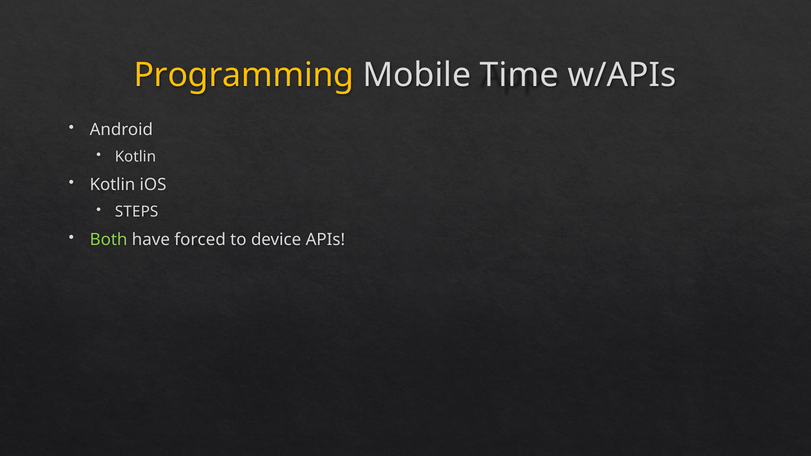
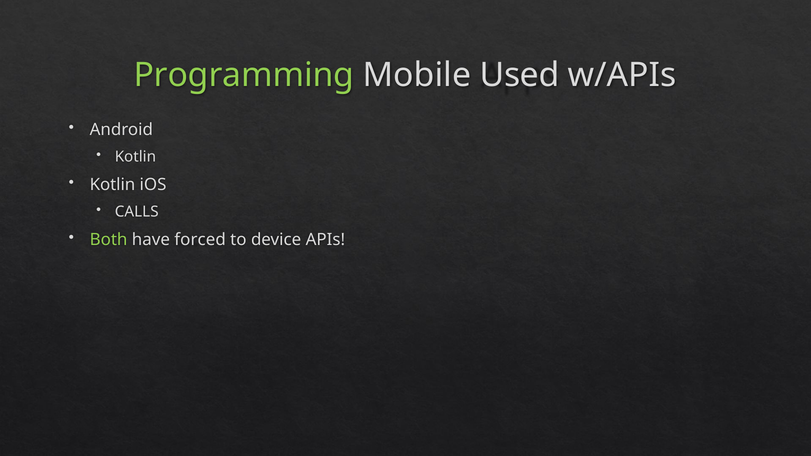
Programming colour: yellow -> light green
Time: Time -> Used
STEPS: STEPS -> CALLS
